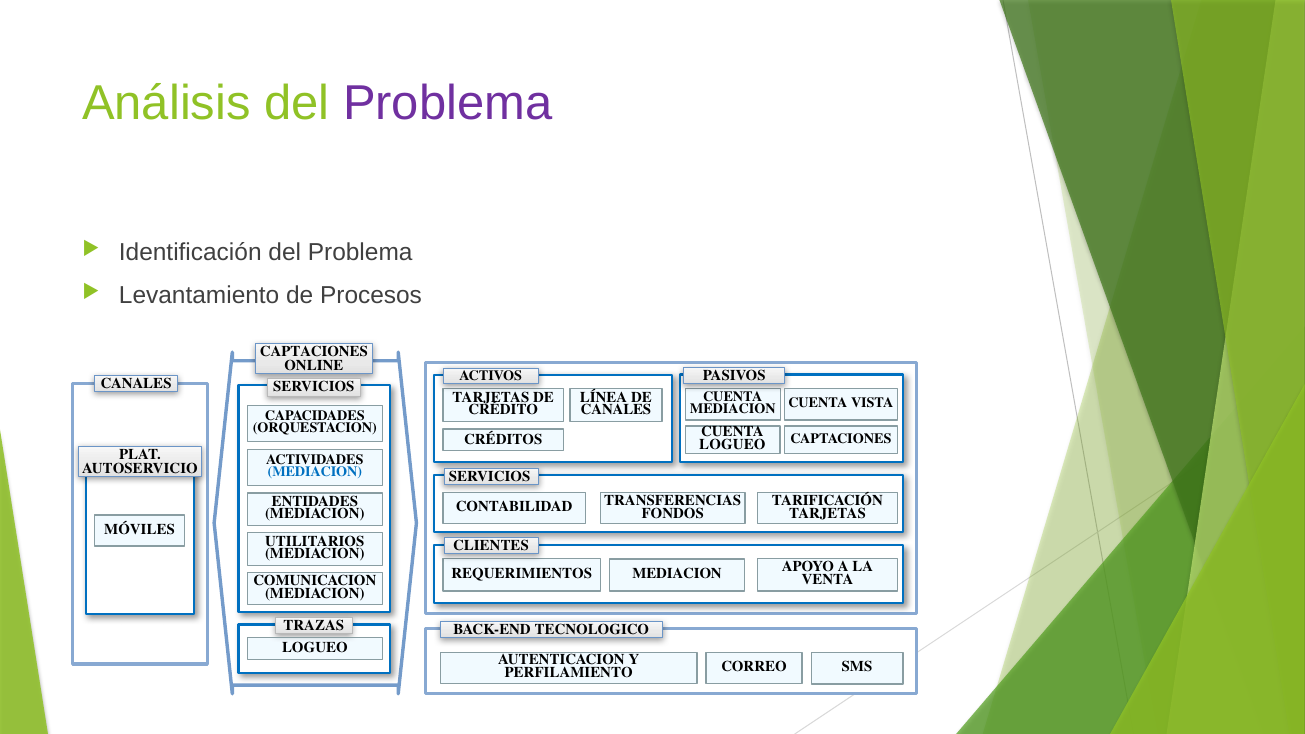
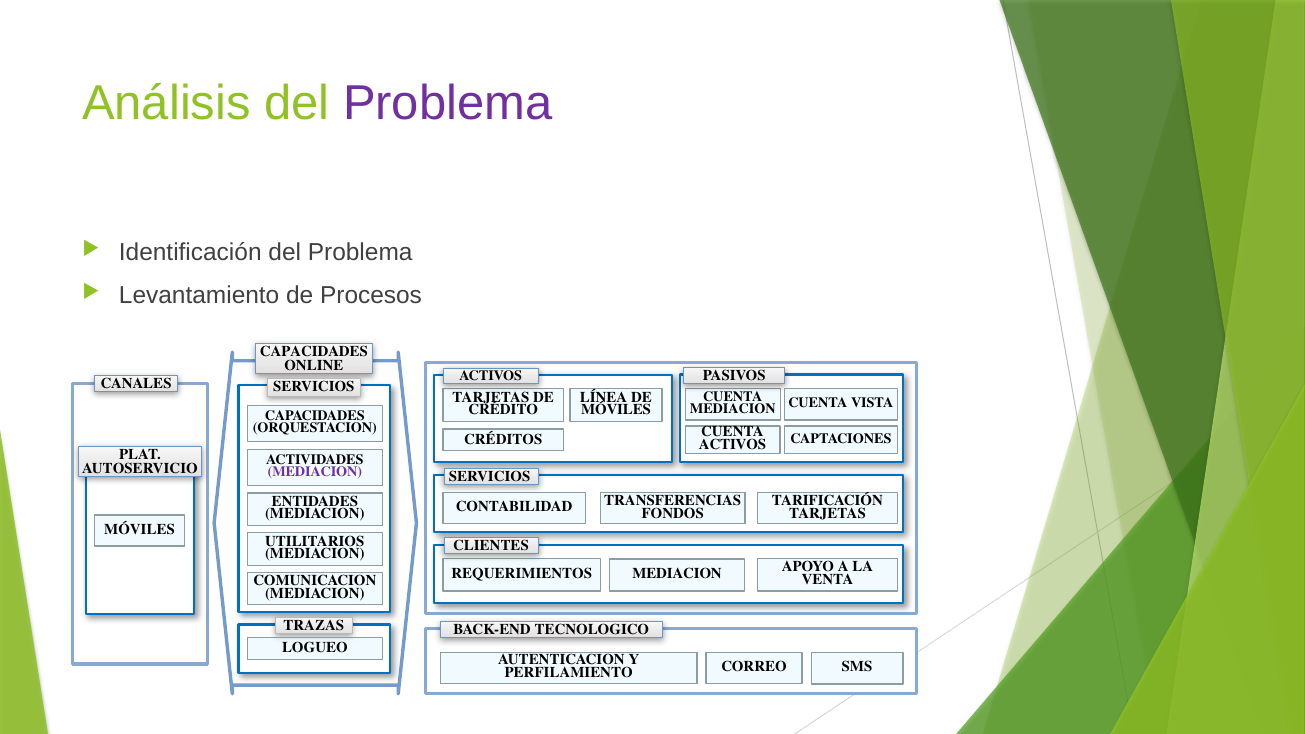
CAPTACIONES at (314, 352): CAPTACIONES -> CAPACIDADES
CANALES at (616, 410): CANALES -> MÓVILES
LOGUEO at (732, 444): LOGUEO -> ACTIVOS
MEDIACION at (315, 472) colour: blue -> purple
